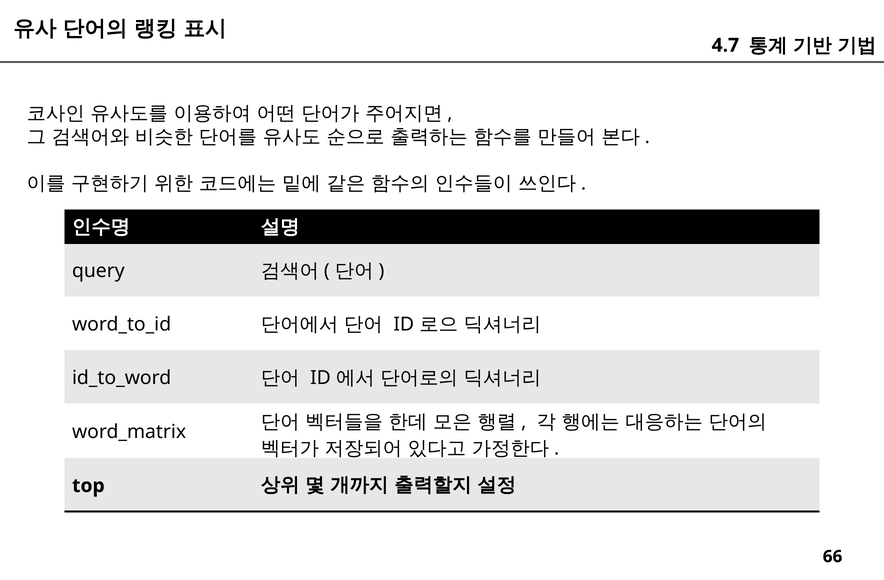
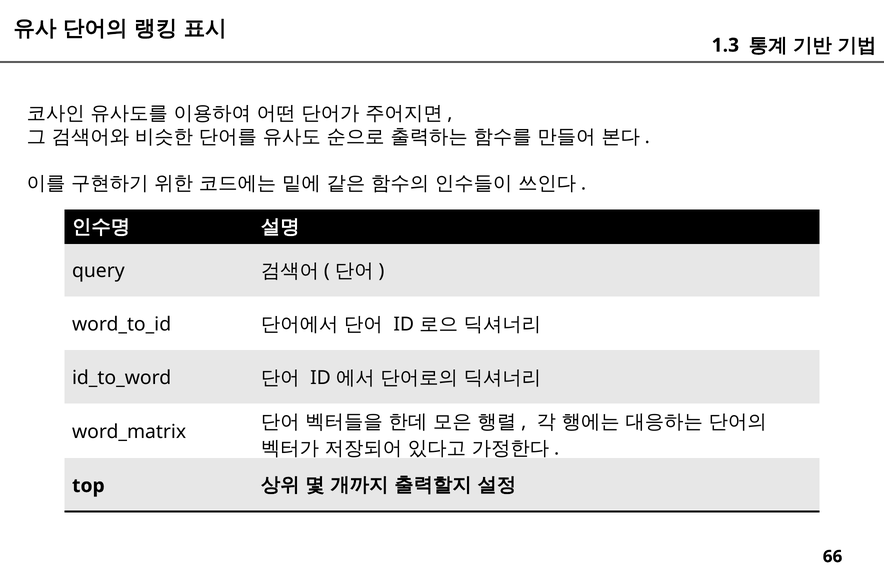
4.7: 4.7 -> 1.3
